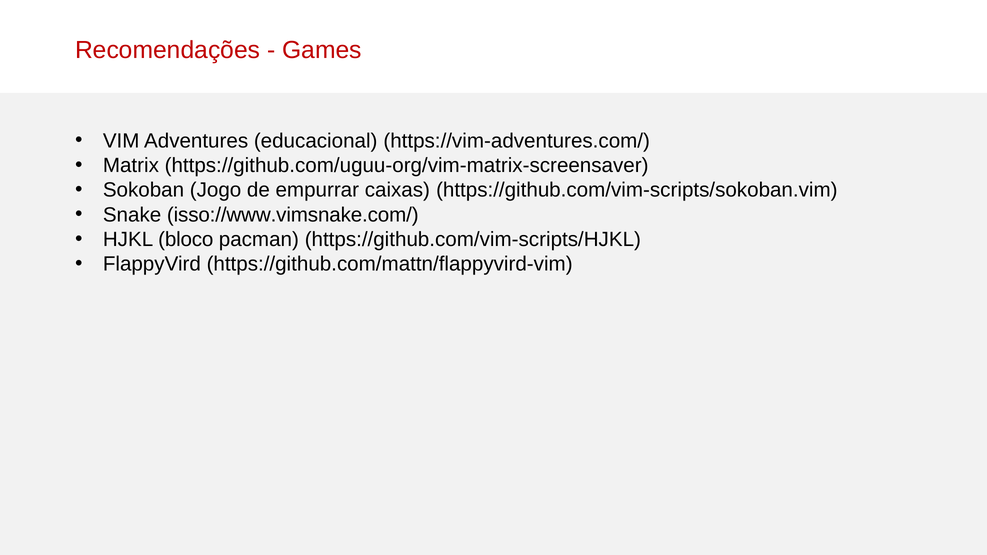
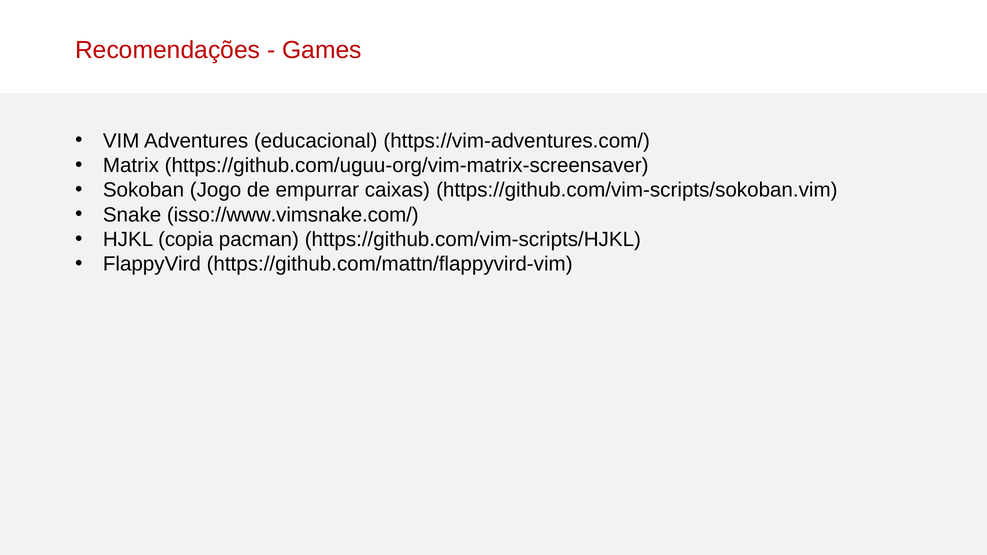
bloco: bloco -> copia
